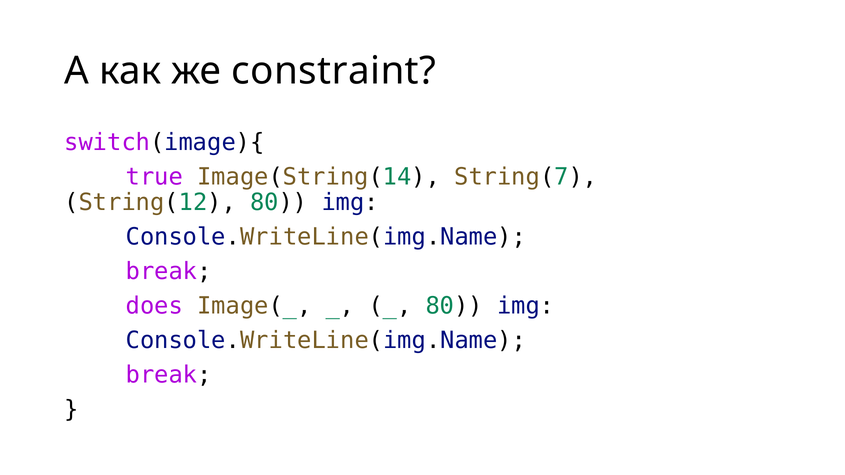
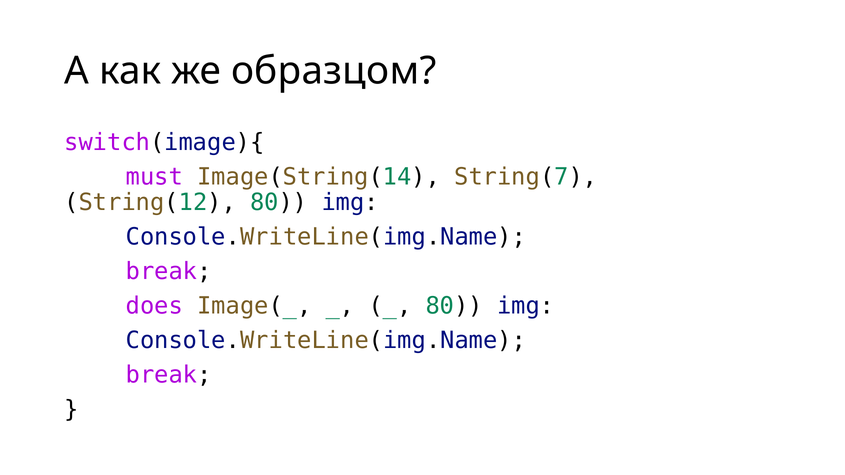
constraint: constraint -> образцом
true: true -> must
